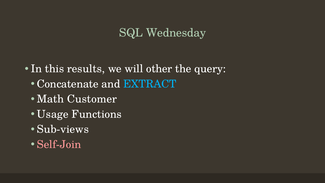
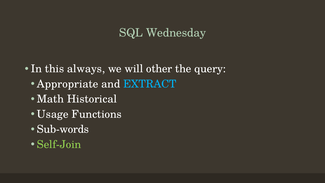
results: results -> always
Concatenate: Concatenate -> Appropriate
Customer: Customer -> Historical
Sub-views: Sub-views -> Sub-words
Self-Join colour: pink -> light green
